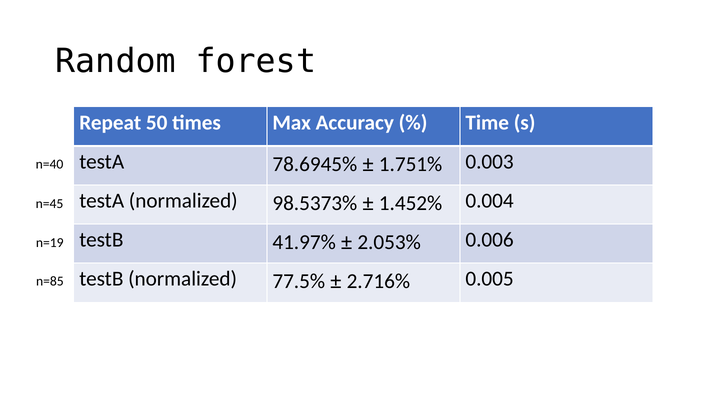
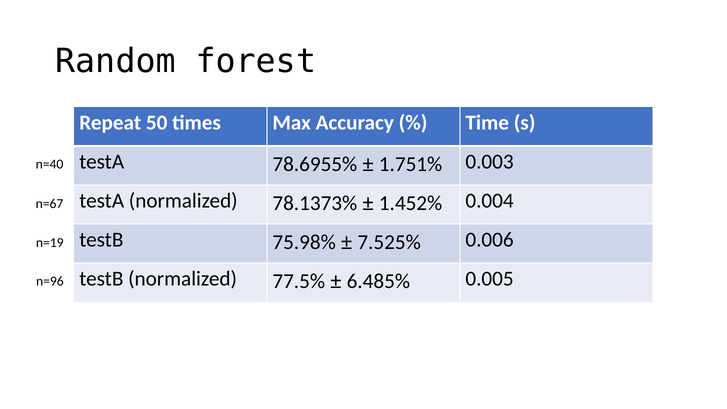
78.6945%: 78.6945% -> 78.6955%
98.5373%: 98.5373% -> 78.1373%
n=45: n=45 -> n=67
41.97%: 41.97% -> 75.98%
2.053%: 2.053% -> 7.525%
2.716%: 2.716% -> 6.485%
n=85: n=85 -> n=96
